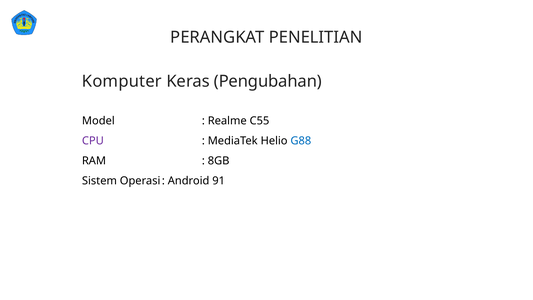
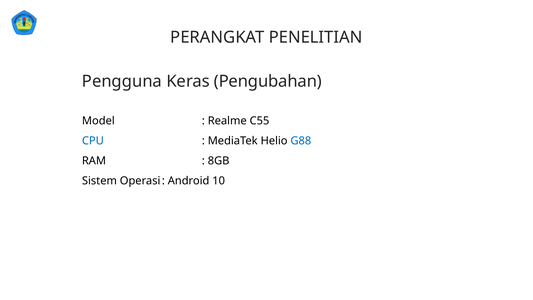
Komputer: Komputer -> Pengguna
CPU colour: purple -> blue
91: 91 -> 10
